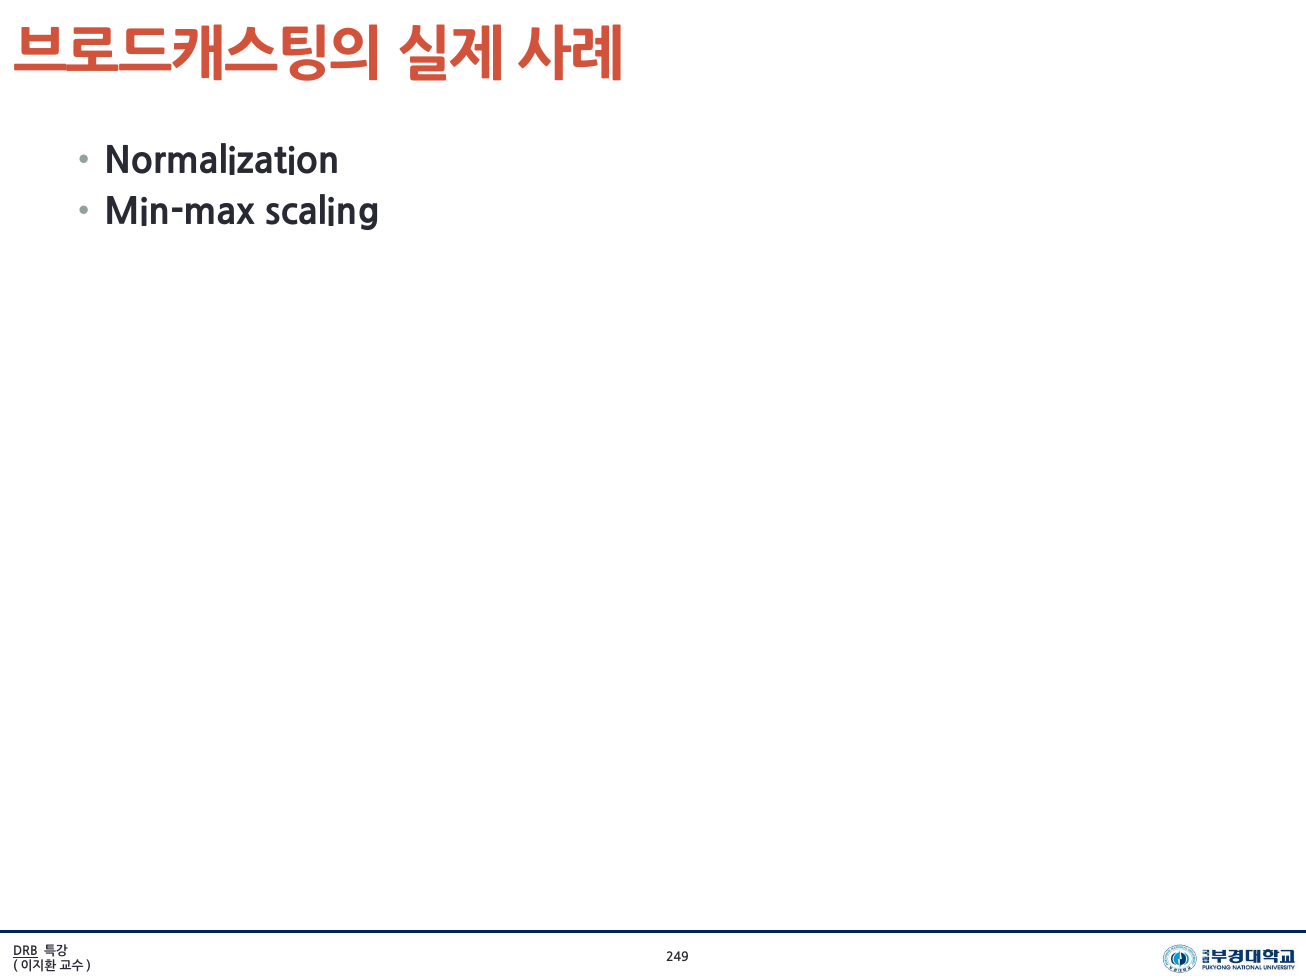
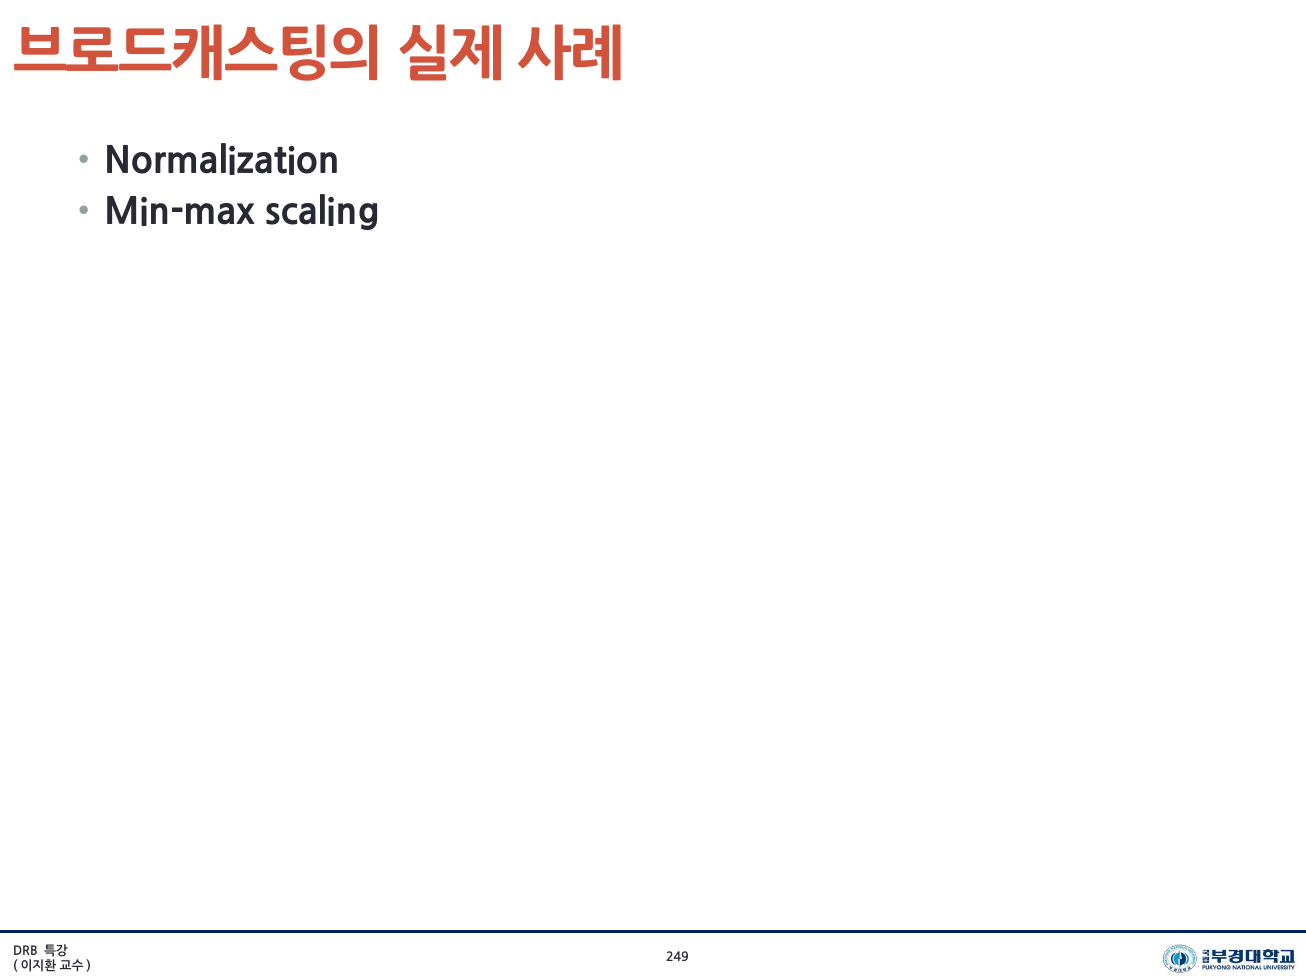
DRB underline: present -> none
